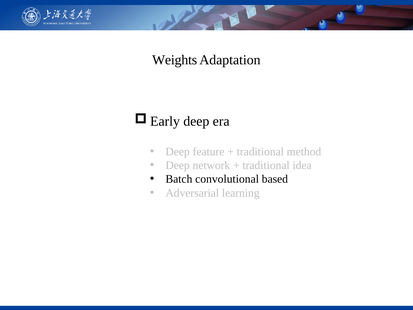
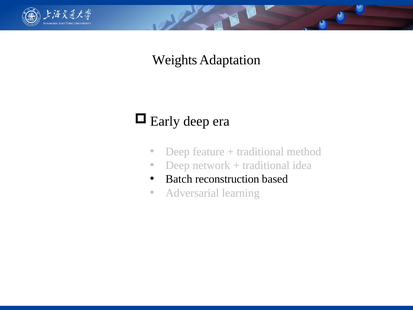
convolutional: convolutional -> reconstruction
